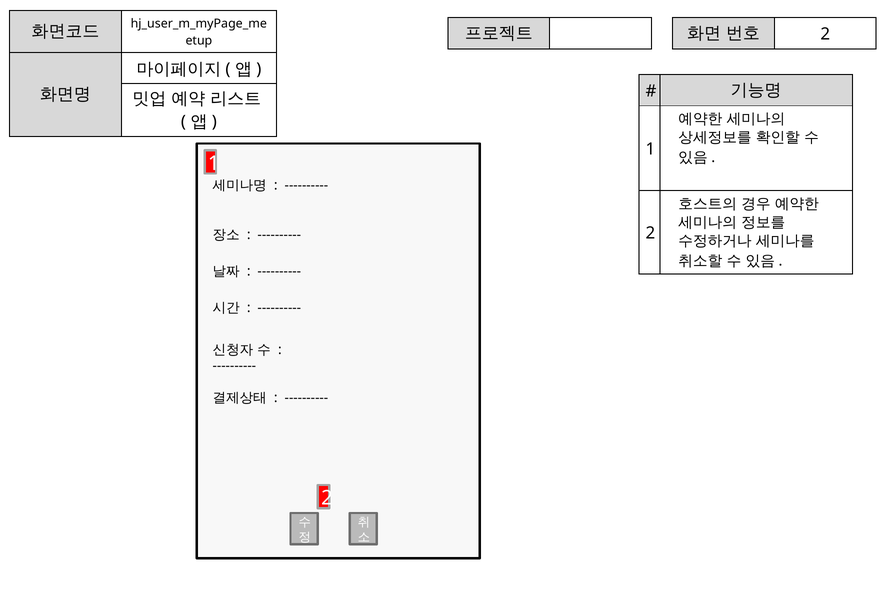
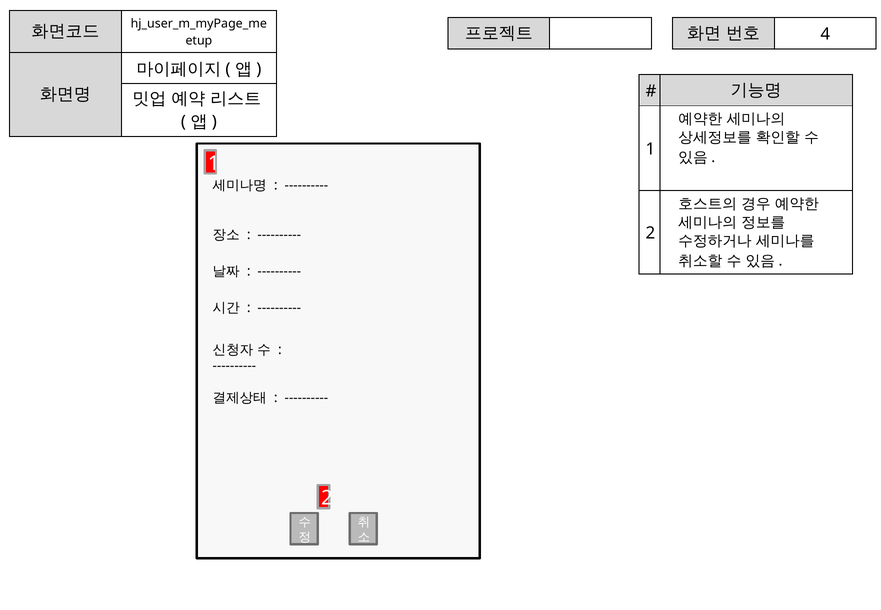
2 at (825, 34): 2 -> 4
